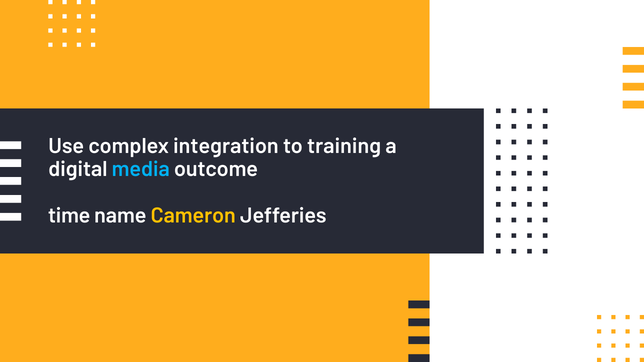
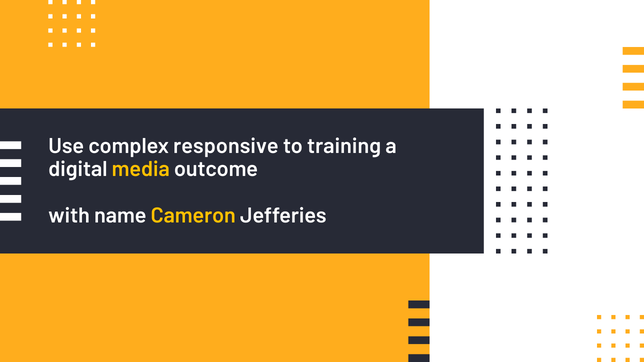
integration: integration -> responsive
media colour: light blue -> yellow
time: time -> with
